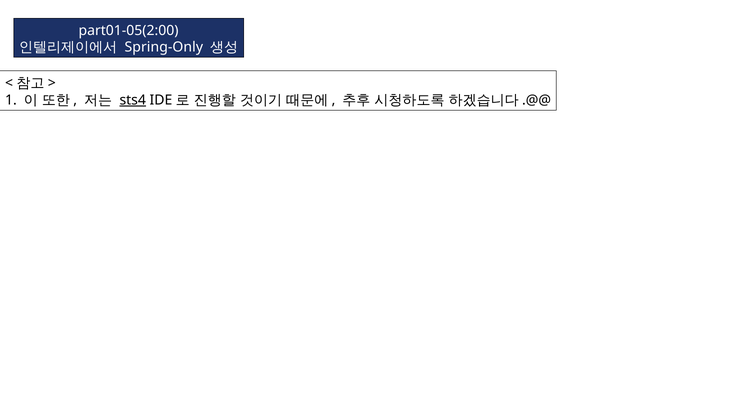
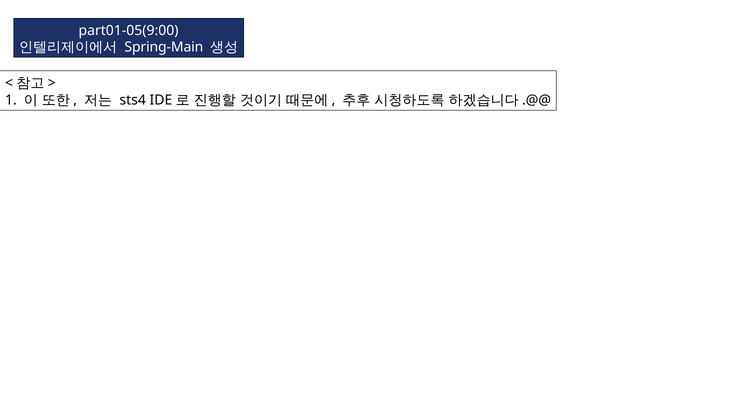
part01-05(2:00: part01-05(2:00 -> part01-05(9:00
Spring-Only: Spring-Only -> Spring-Main
sts4 underline: present -> none
